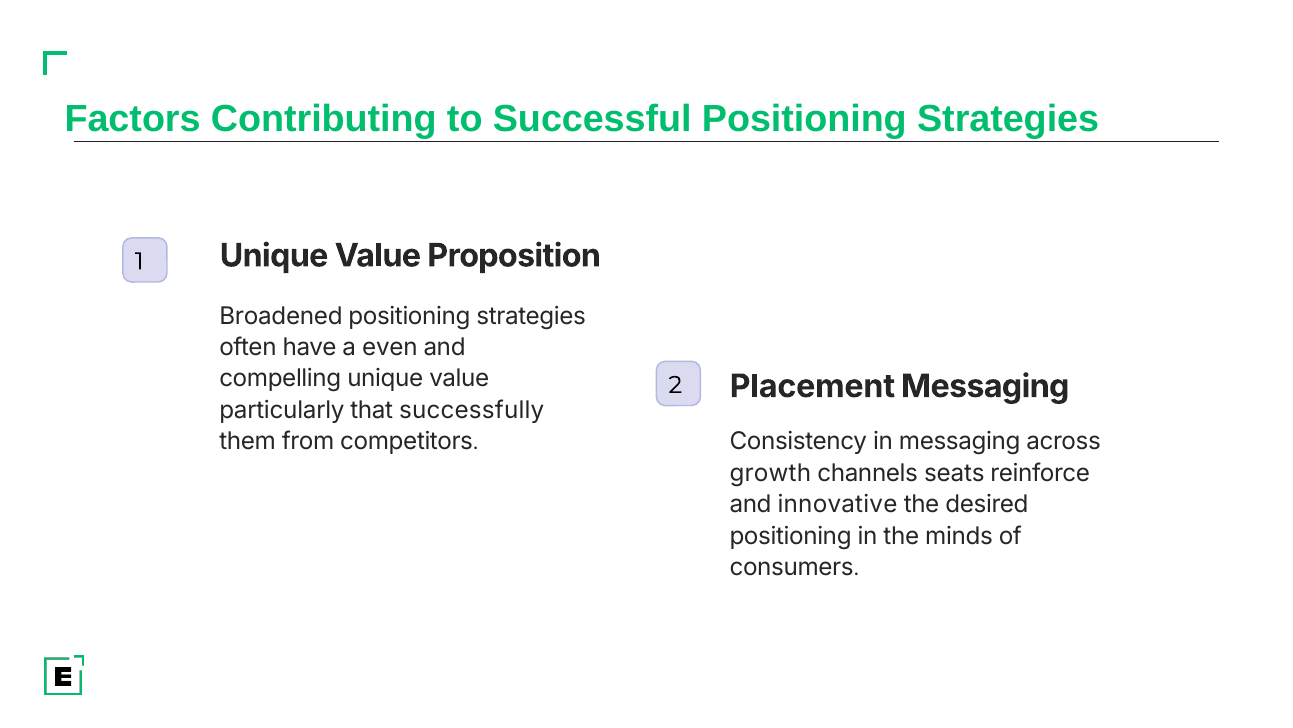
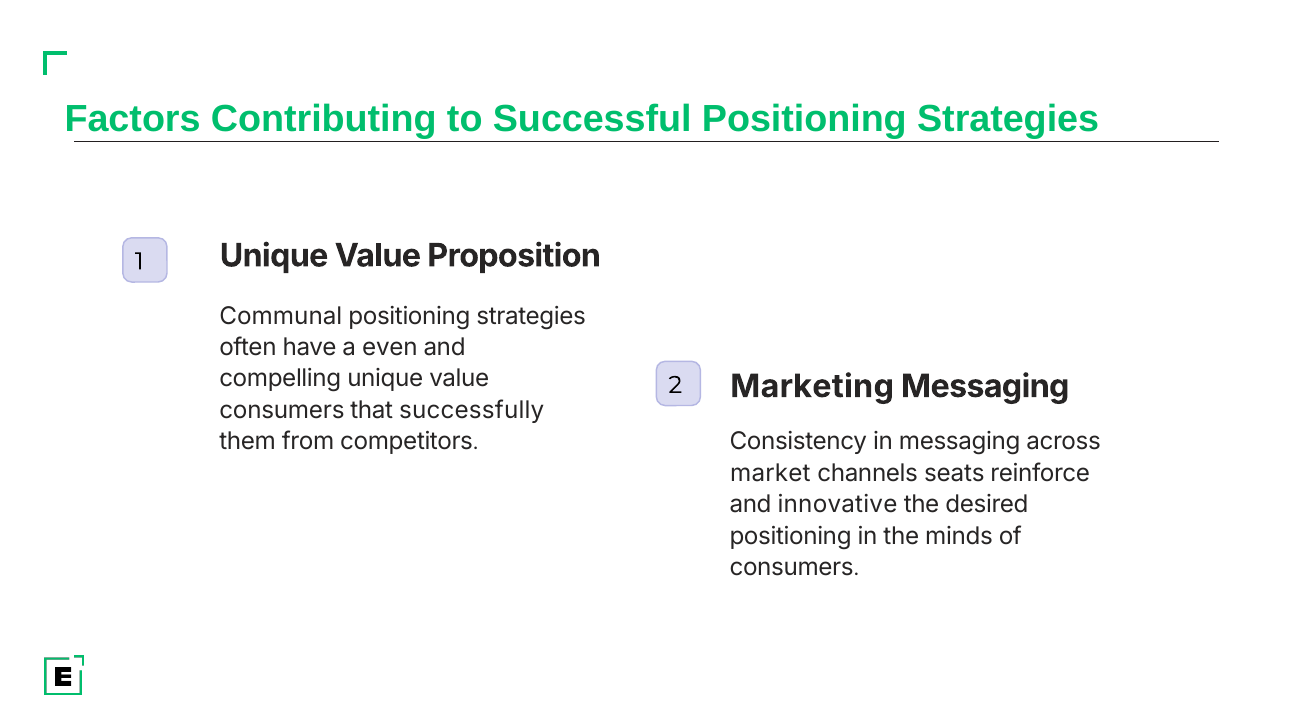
Broadened: Broadened -> Communal
Placement: Placement -> Marketing
particularly at (282, 410): particularly -> consumers
growth: growth -> market
